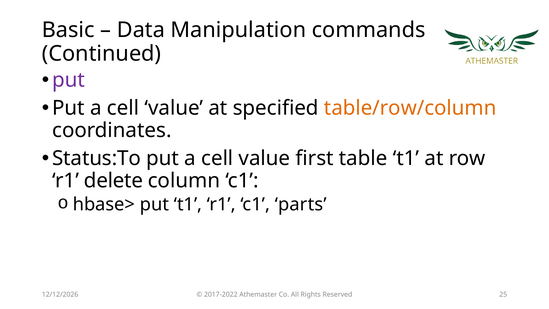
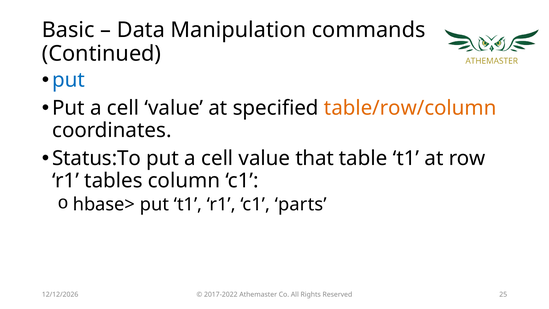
put at (69, 80) colour: purple -> blue
first: first -> that
delete: delete -> tables
